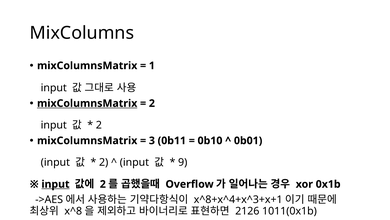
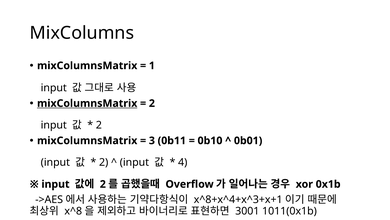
9: 9 -> 4
input at (56, 184) underline: present -> none
2126: 2126 -> 3001
